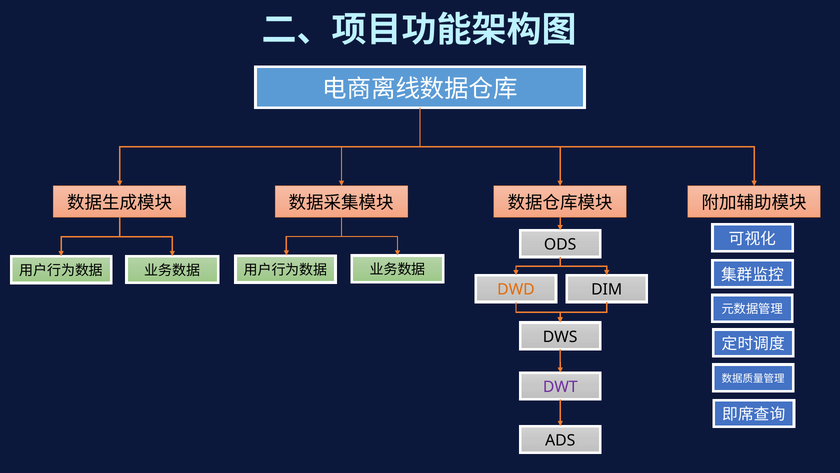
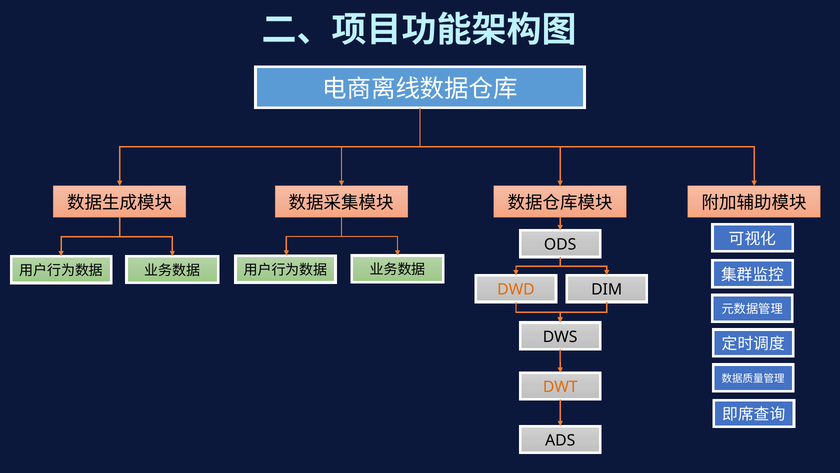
DWT colour: purple -> orange
